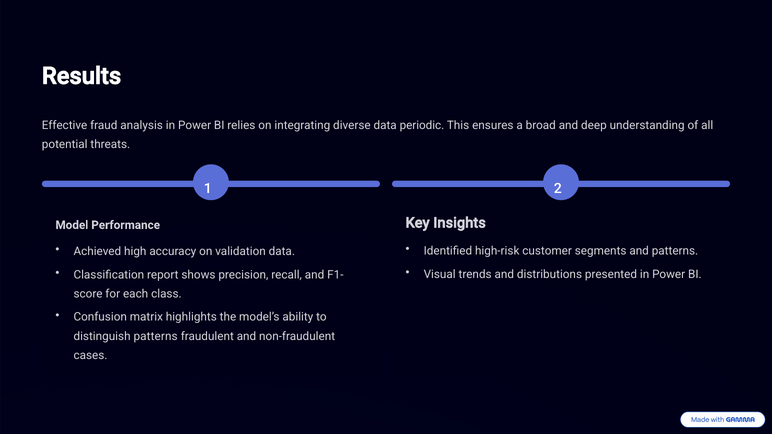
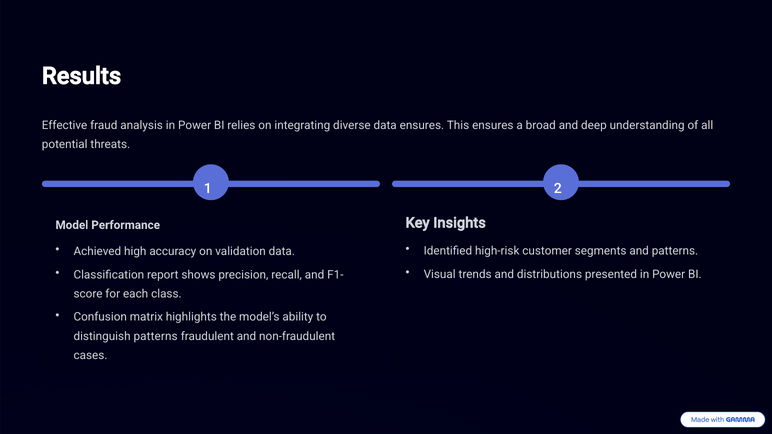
data periodic: periodic -> ensures
